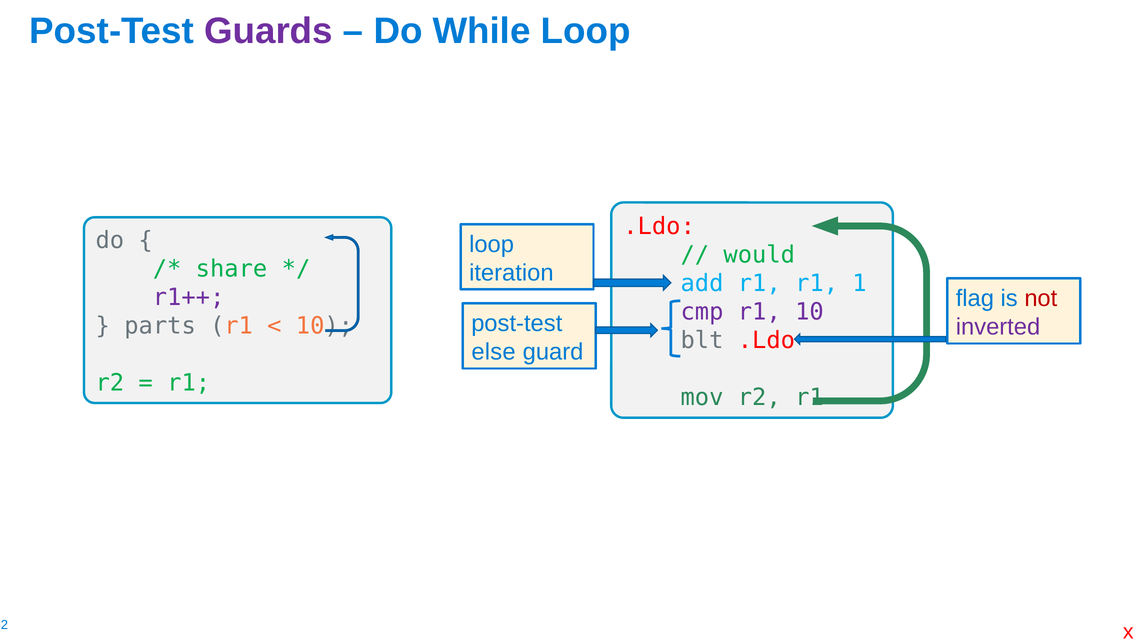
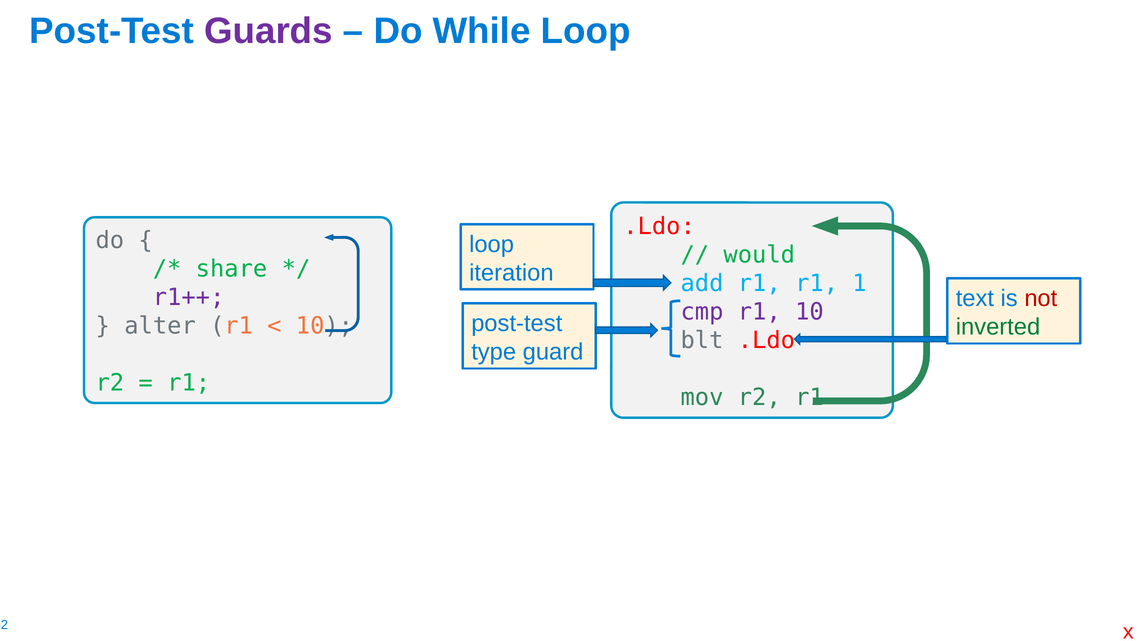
flag: flag -> text
parts: parts -> alter
inverted colour: purple -> green
else: else -> type
